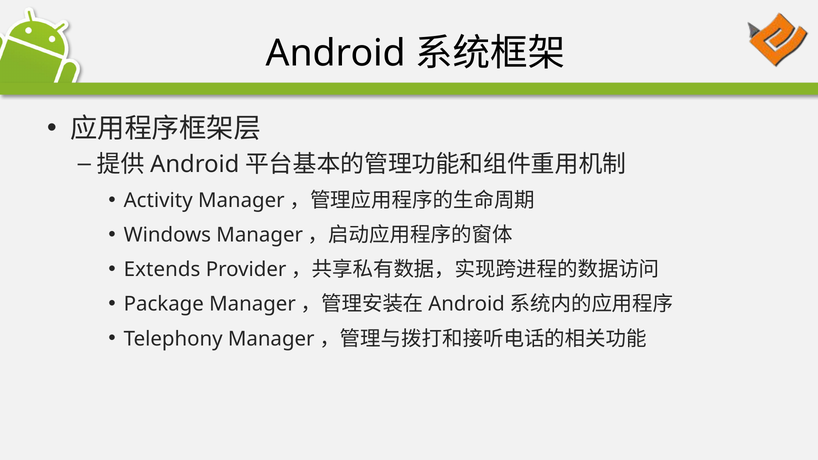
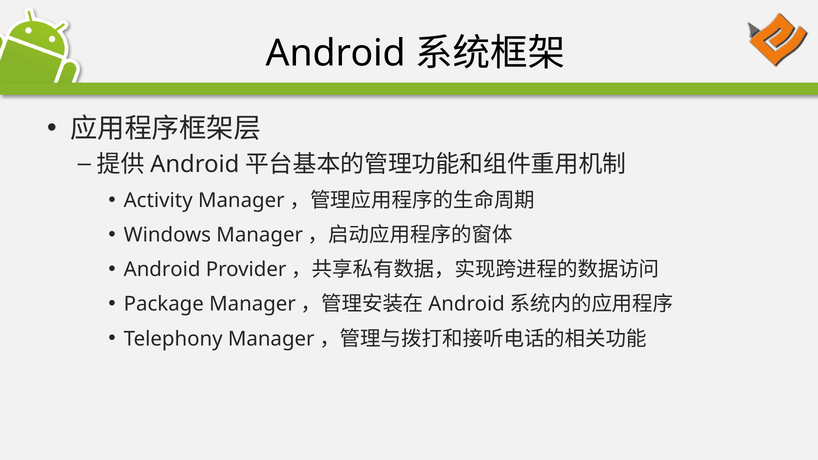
Extends at (162, 270): Extends -> Android
